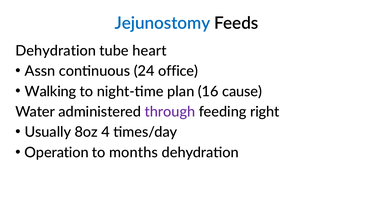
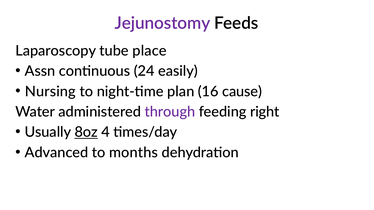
Jejunostomy colour: blue -> purple
Dehydration at (56, 51): Dehydration -> Laparoscopy
heart: heart -> place
office: office -> easily
Walking: Walking -> Nursing
8oz underline: none -> present
Operation: Operation -> Advanced
